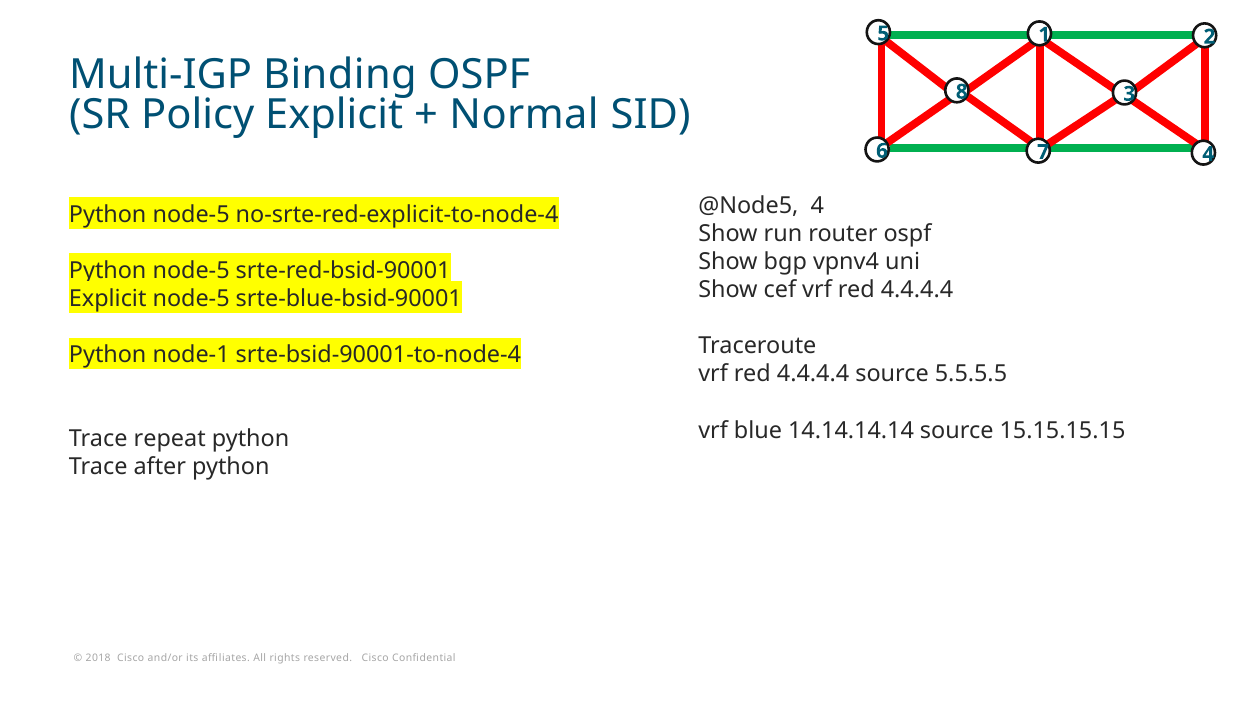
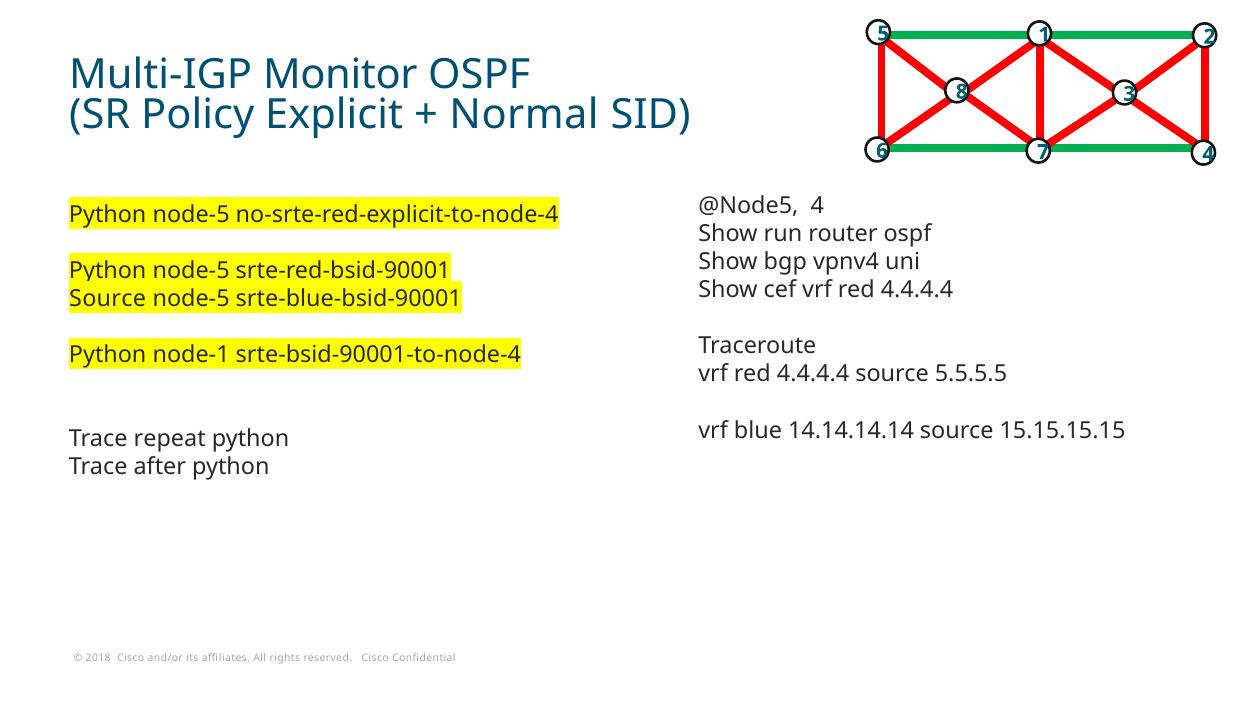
Binding: Binding -> Monitor
Explicit at (108, 299): Explicit -> Source
